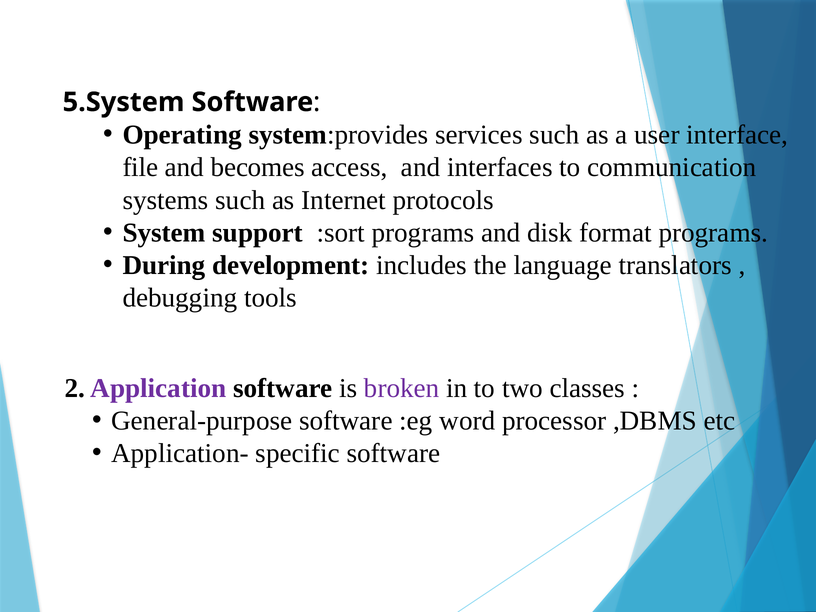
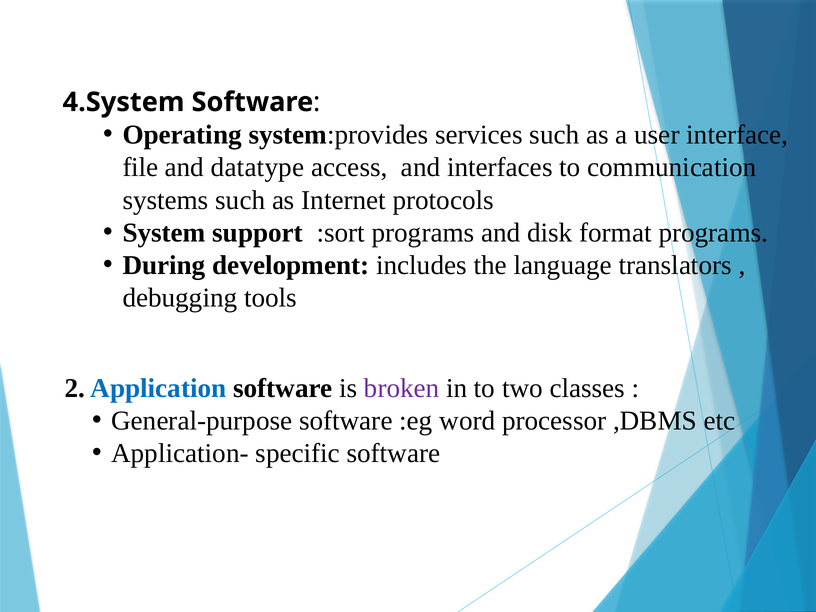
5.System: 5.System -> 4.System
becomes: becomes -> datatype
Application colour: purple -> blue
